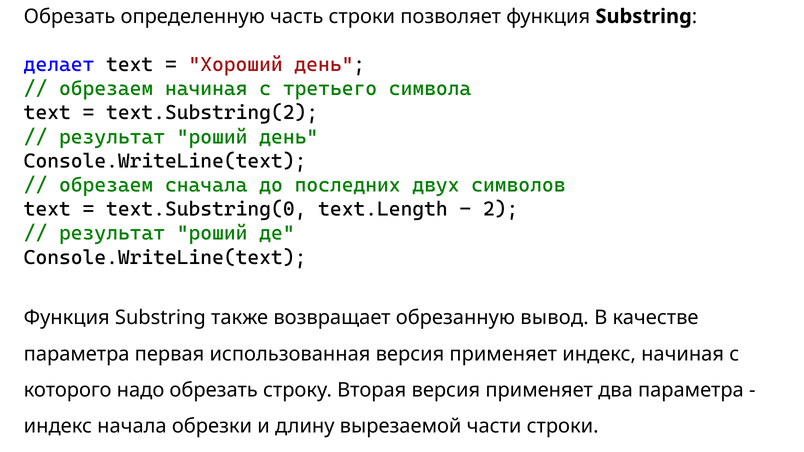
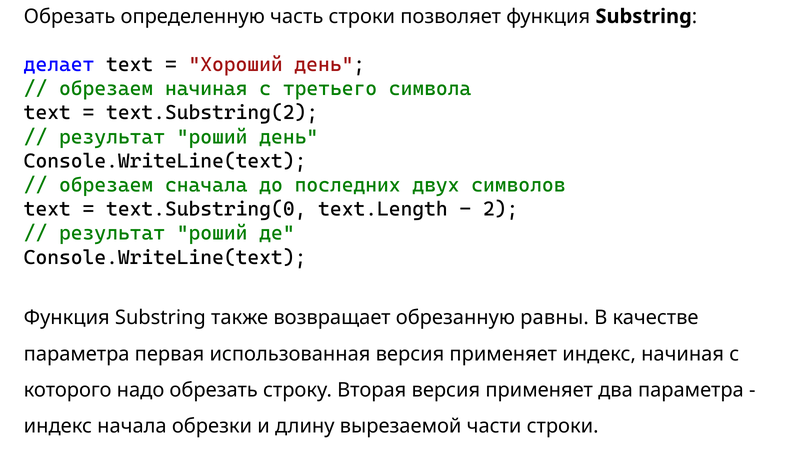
вывод: вывод -> равны
